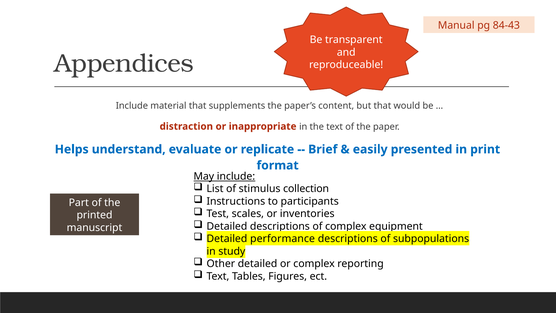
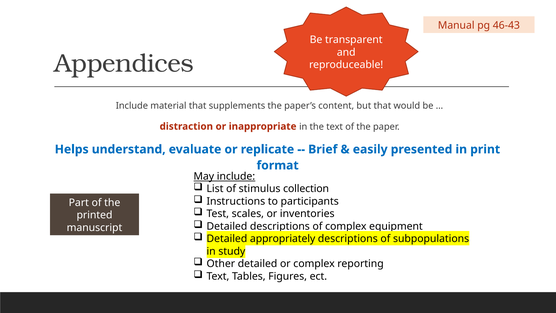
84-43: 84-43 -> 46-43
performance: performance -> appropriately
